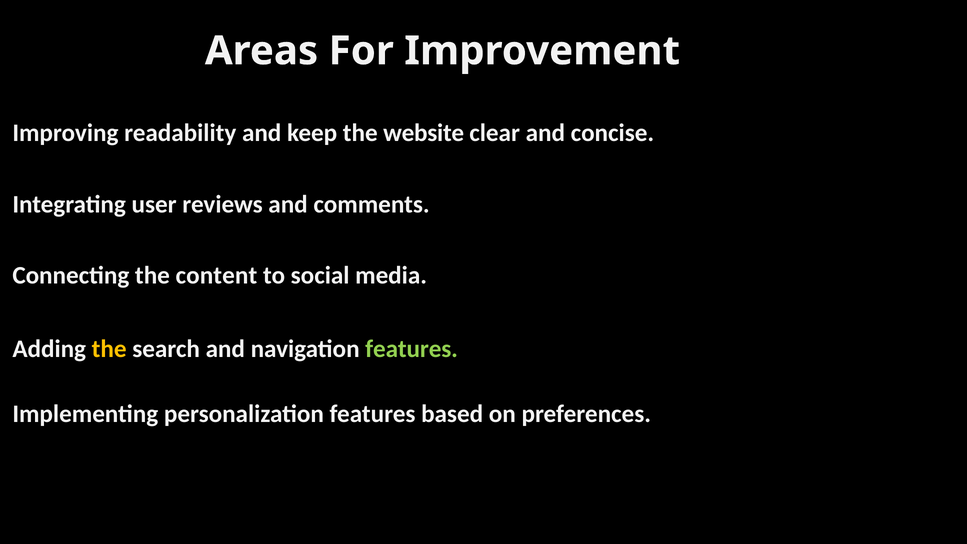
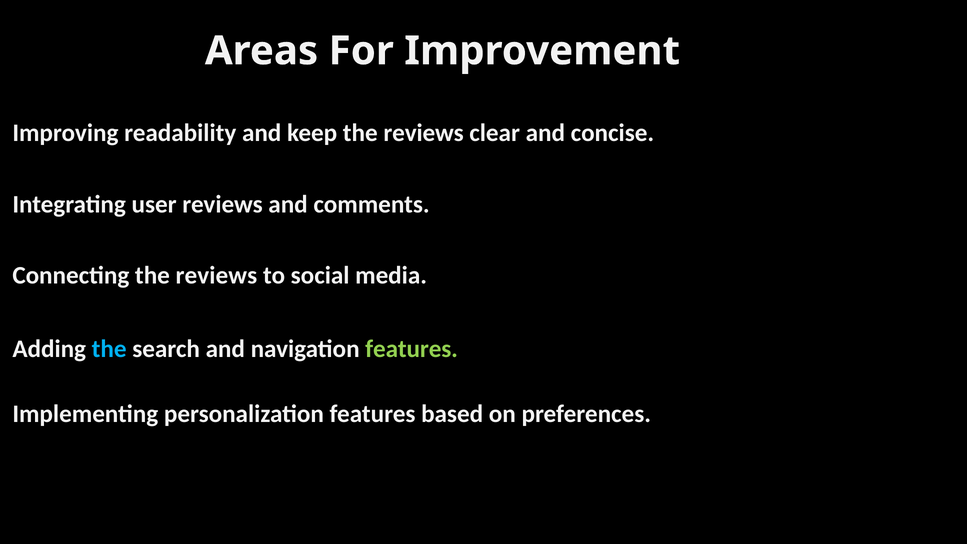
keep the website: website -> reviews
Connecting the content: content -> reviews
the at (109, 349) colour: yellow -> light blue
